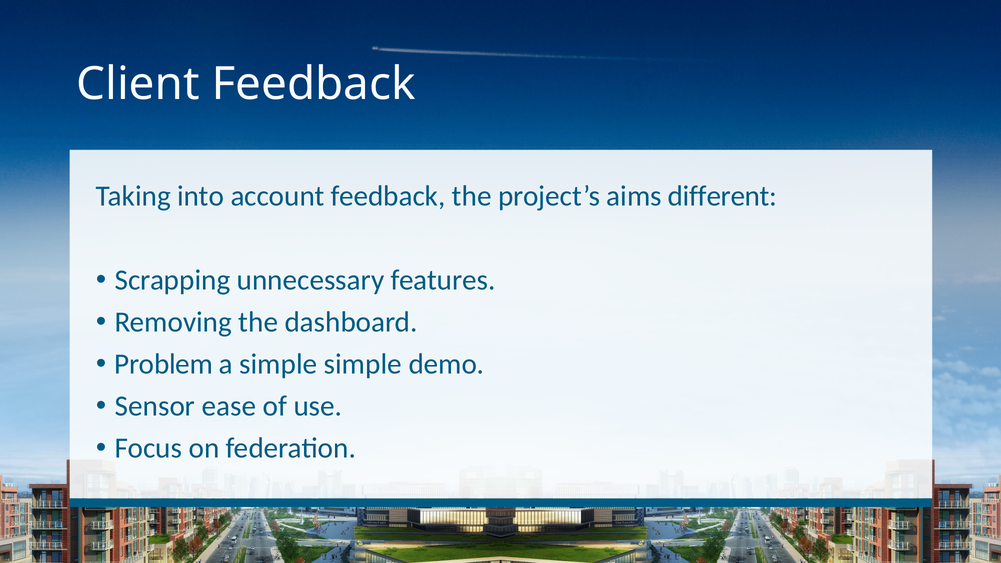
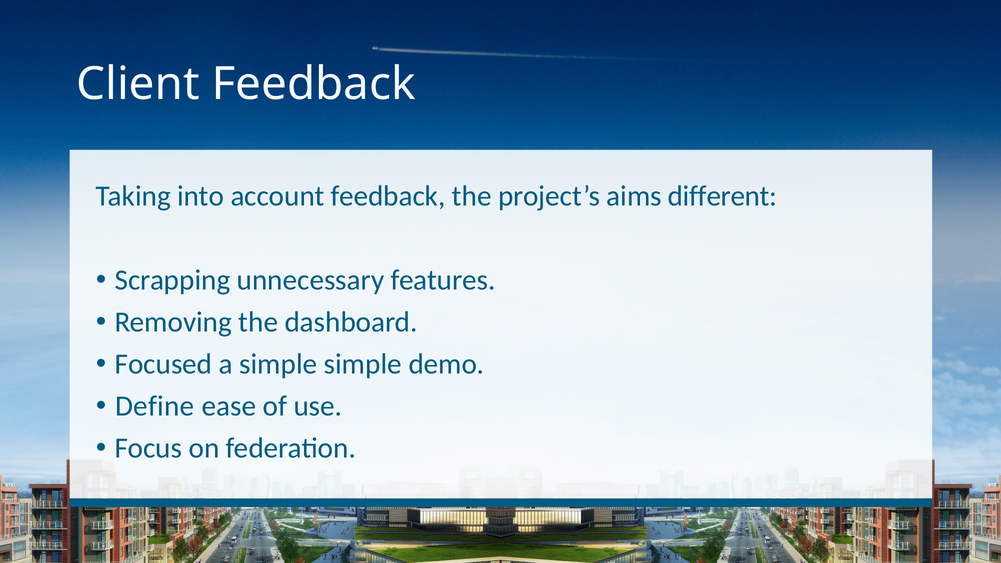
Problem: Problem -> Focused
Sensor: Sensor -> Define
